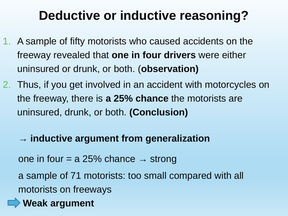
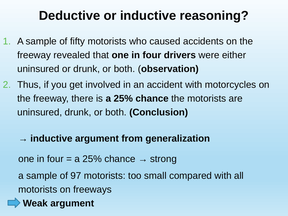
71: 71 -> 97
